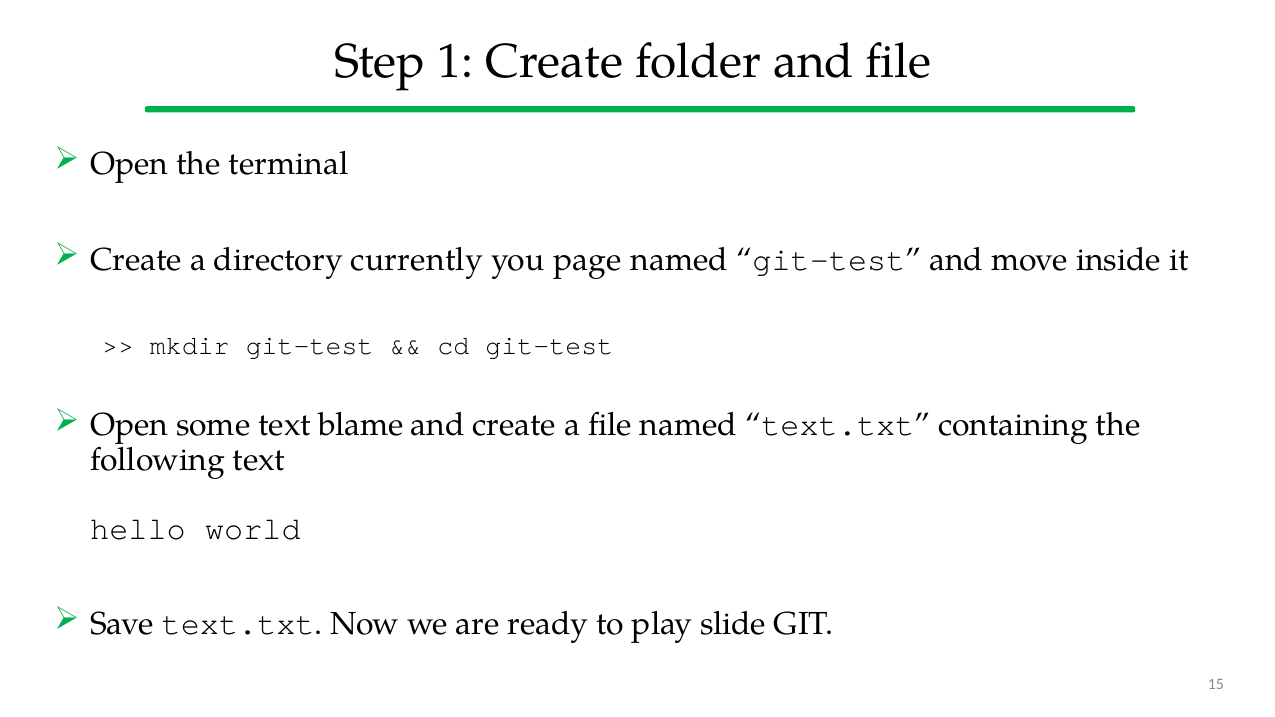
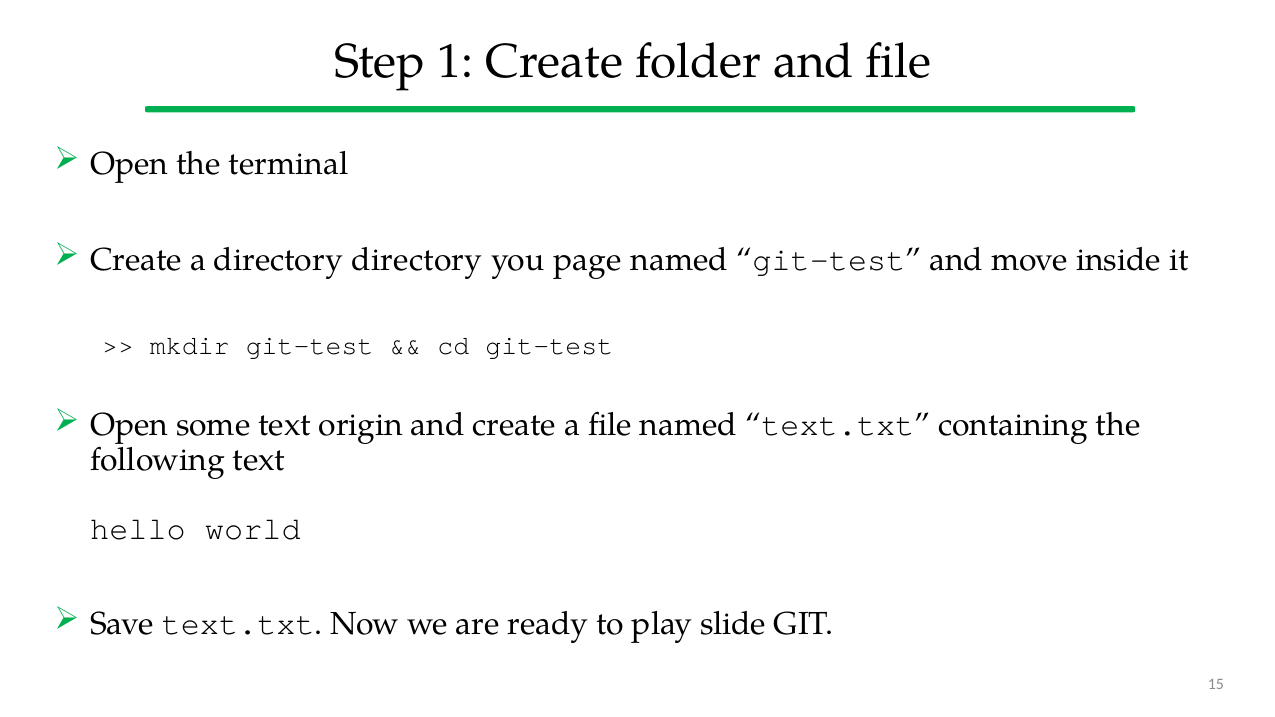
directory currently: currently -> directory
blame: blame -> origin
